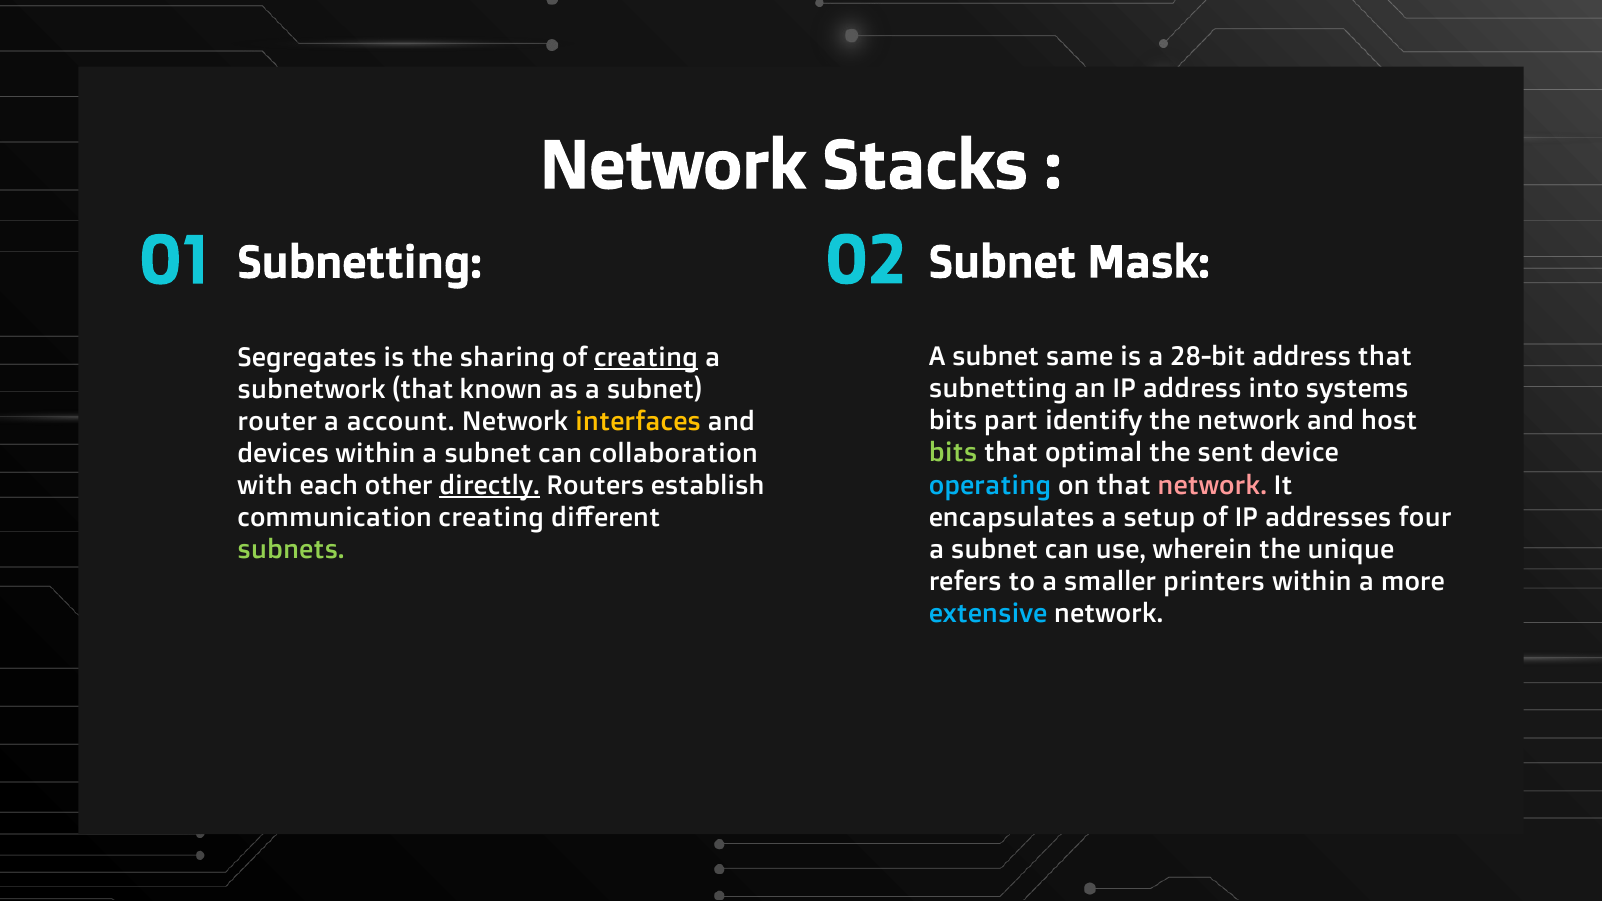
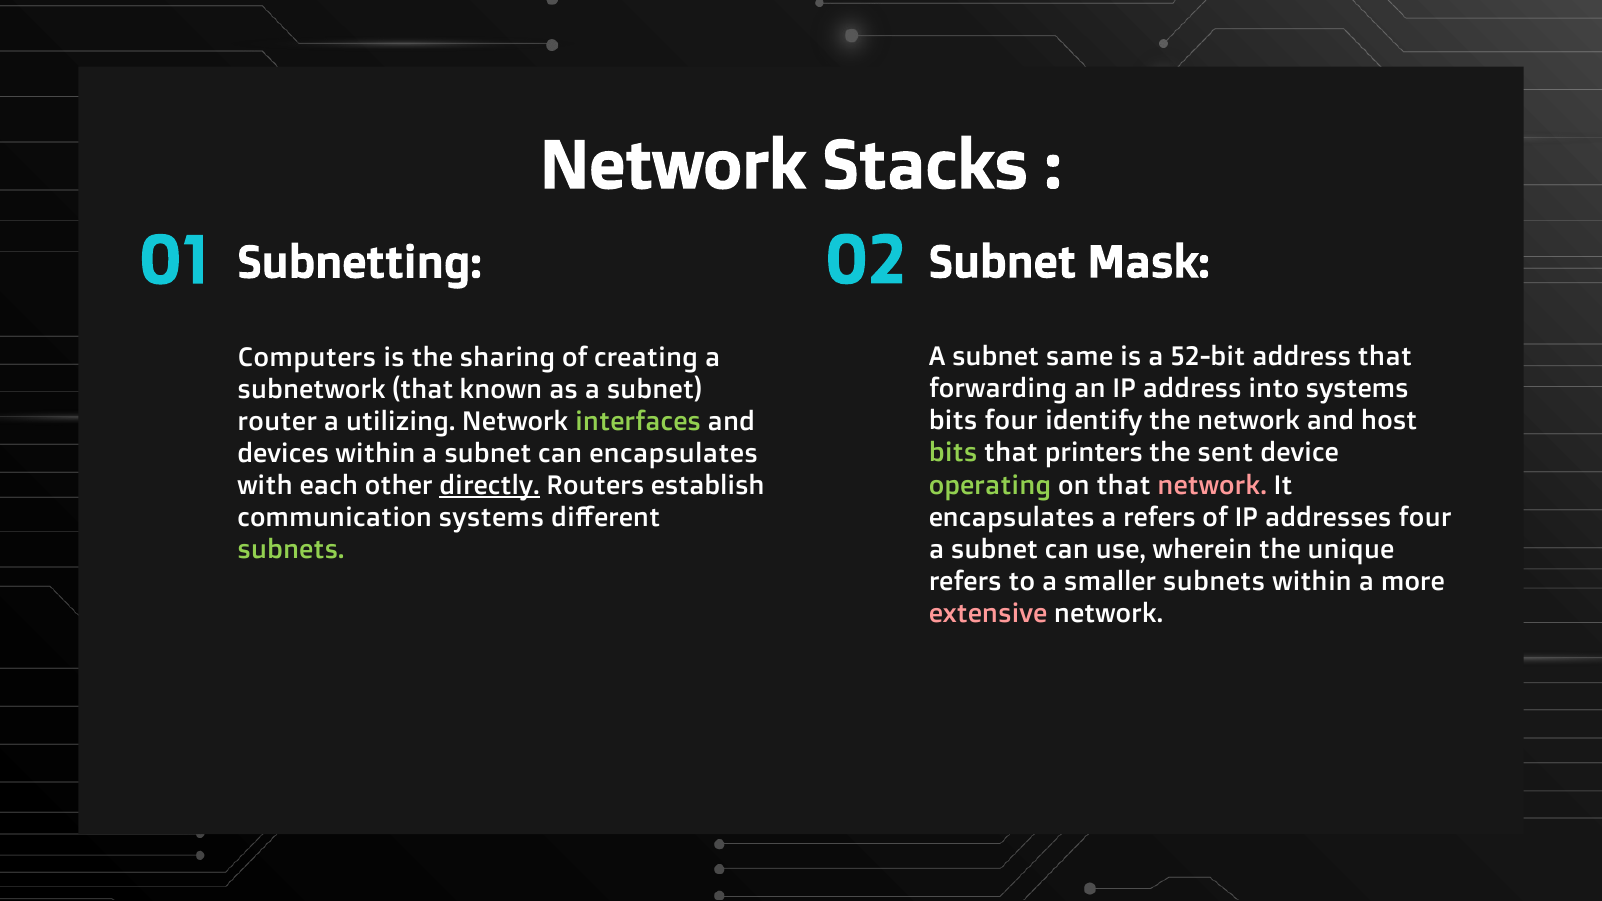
28-bit: 28-bit -> 52-bit
Segregates: Segregates -> Computers
creating at (646, 357) underline: present -> none
subnetting at (998, 389): subnetting -> forwarding
bits part: part -> four
account: account -> utilizing
interfaces colour: yellow -> light green
optimal: optimal -> printers
can collaboration: collaboration -> encapsulates
operating colour: light blue -> light green
a setup: setup -> refers
communication creating: creating -> systems
smaller printers: printers -> subnets
extensive colour: light blue -> pink
